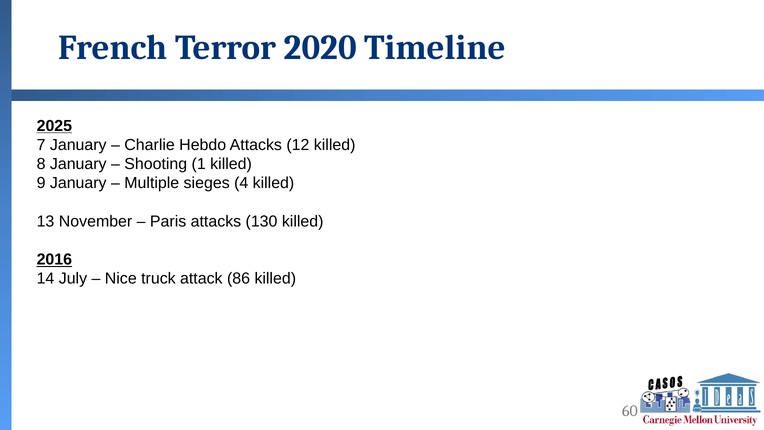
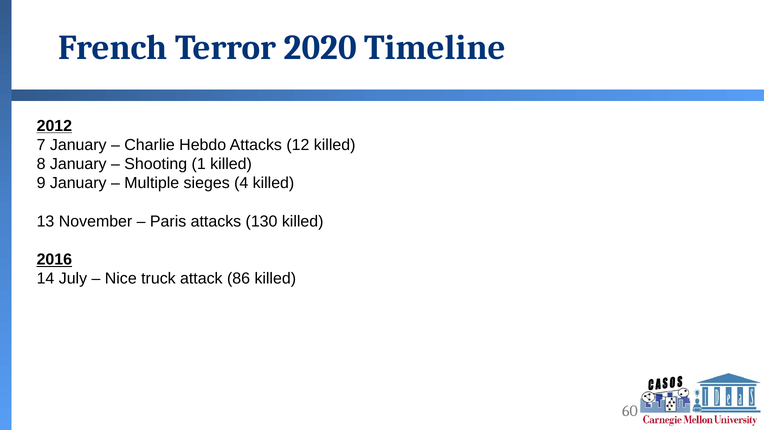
2025: 2025 -> 2012
